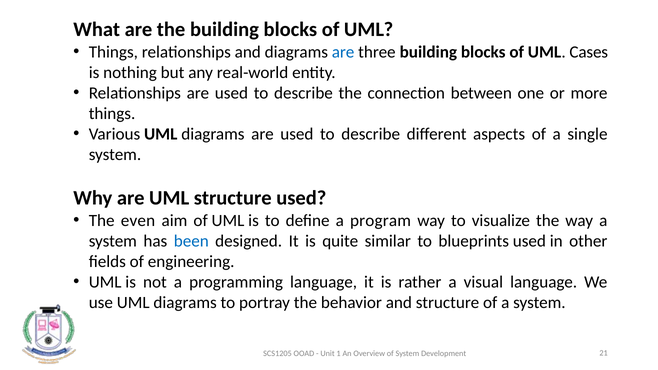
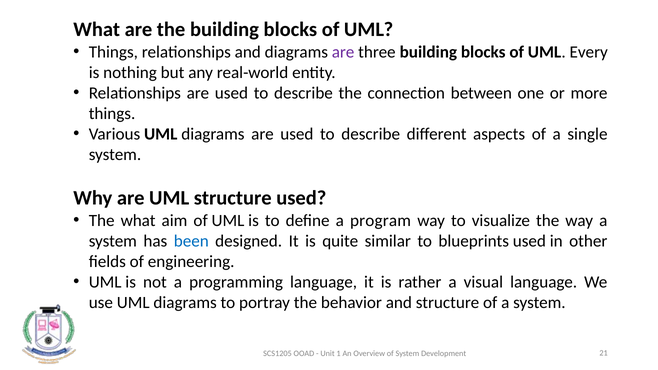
are at (343, 52) colour: blue -> purple
Cases: Cases -> Every
The even: even -> what
